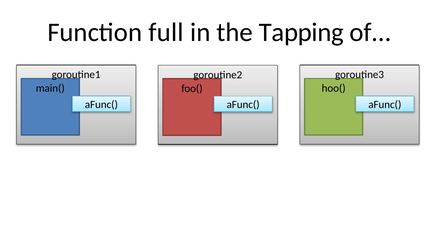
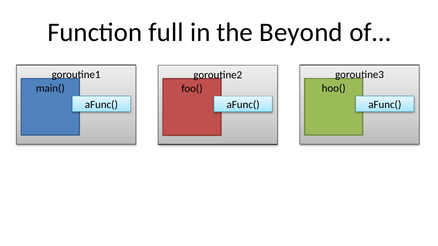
Tapping: Tapping -> Beyond
